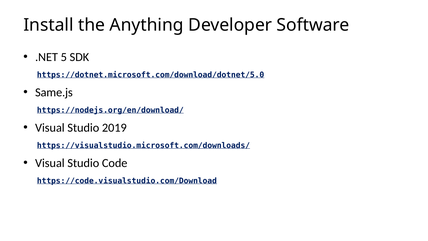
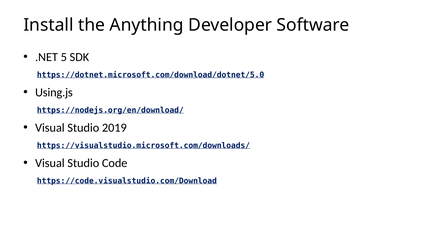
Same.js: Same.js -> Using.js
